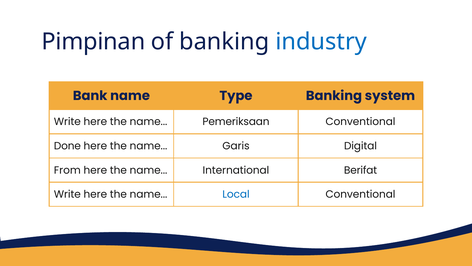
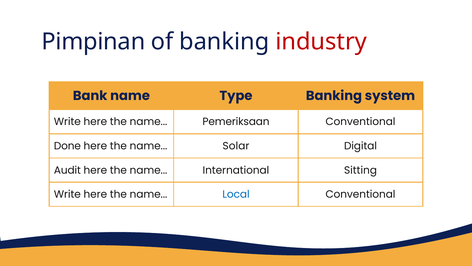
industry colour: blue -> red
Garis: Garis -> Solar
From: From -> Audit
Berifat: Berifat -> Sitting
